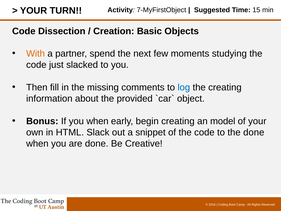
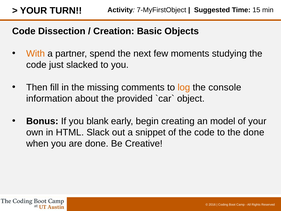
log colour: blue -> orange
the creating: creating -> console
you when: when -> blank
